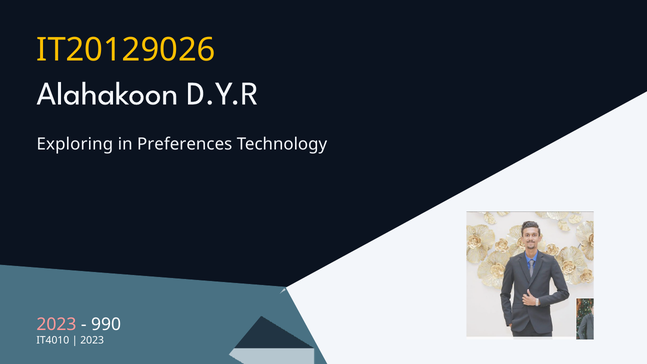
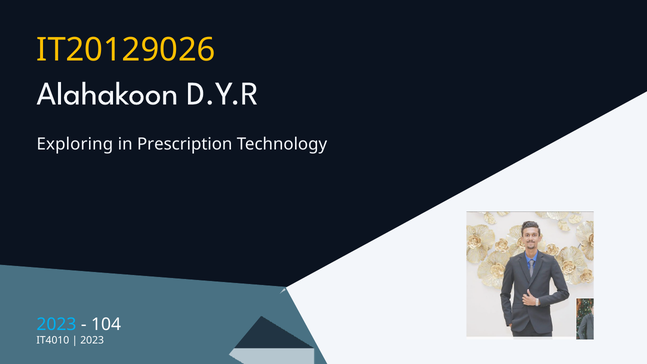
Preferences: Preferences -> Prescription
2023 at (56, 324) colour: pink -> light blue
990: 990 -> 104
